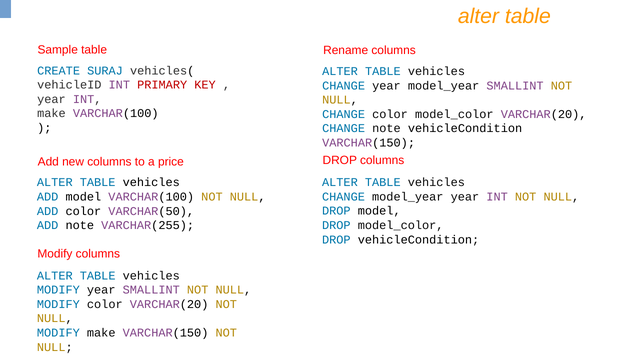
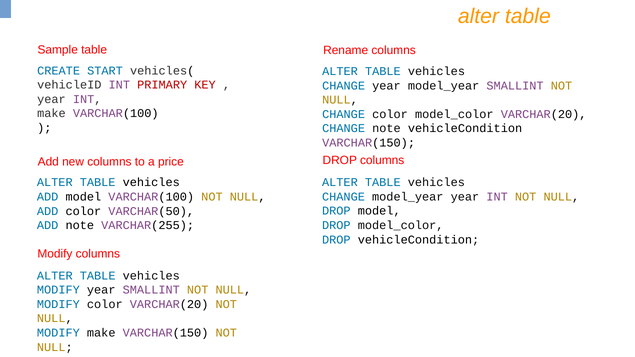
SURAJ: SURAJ -> START
